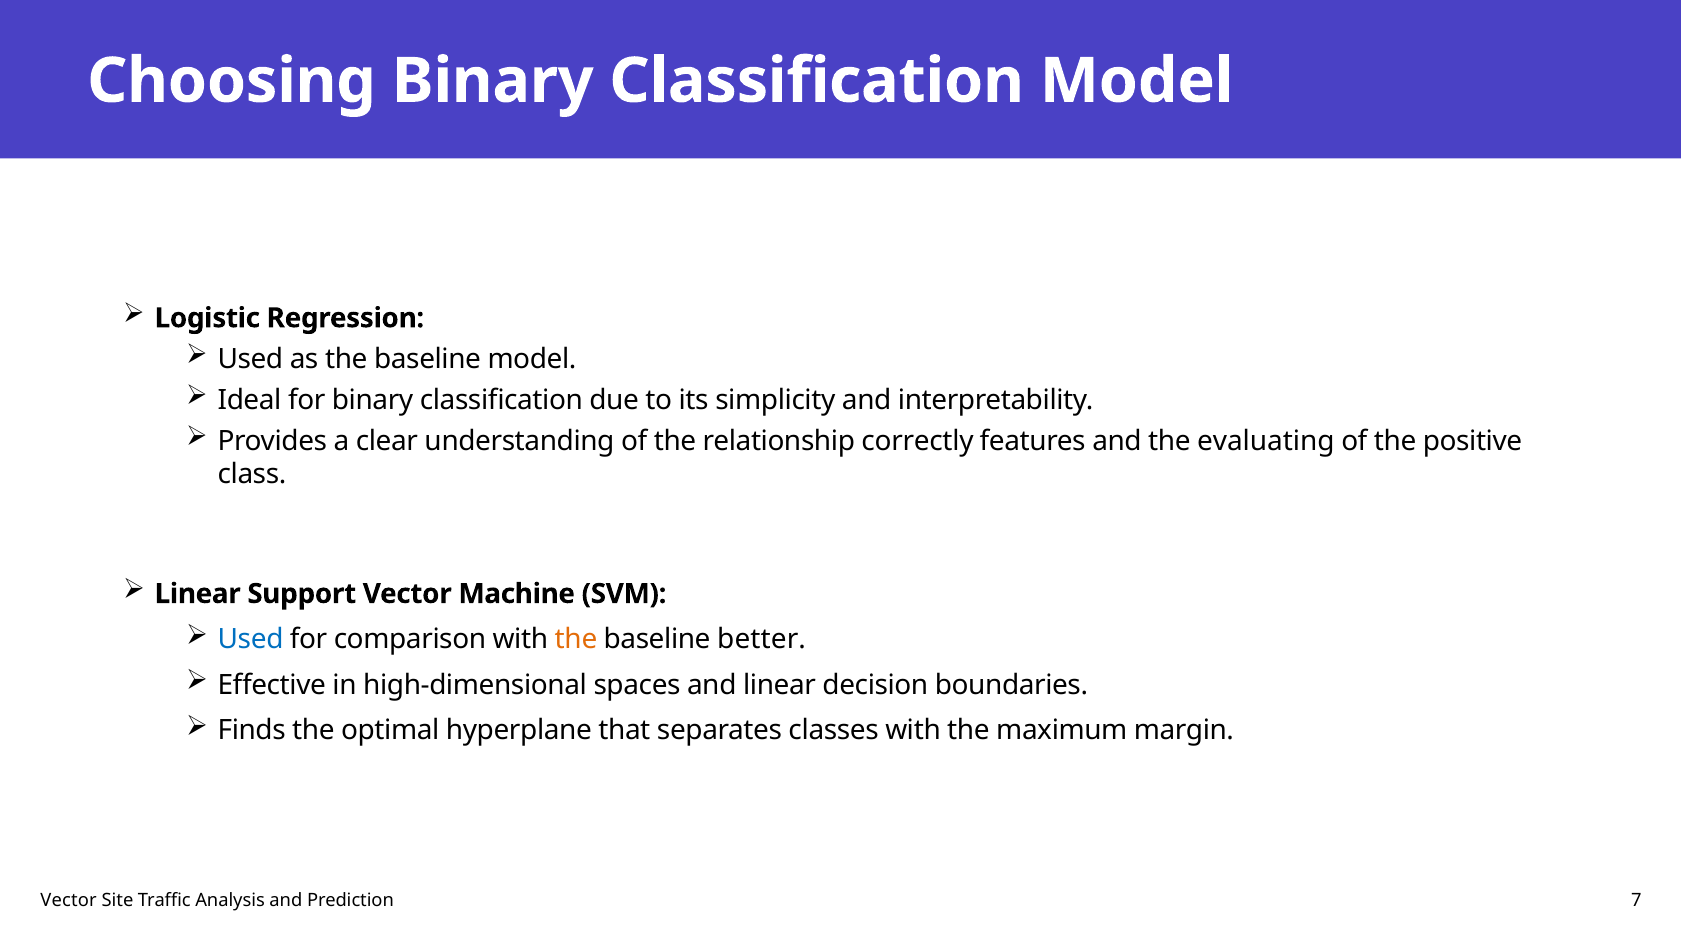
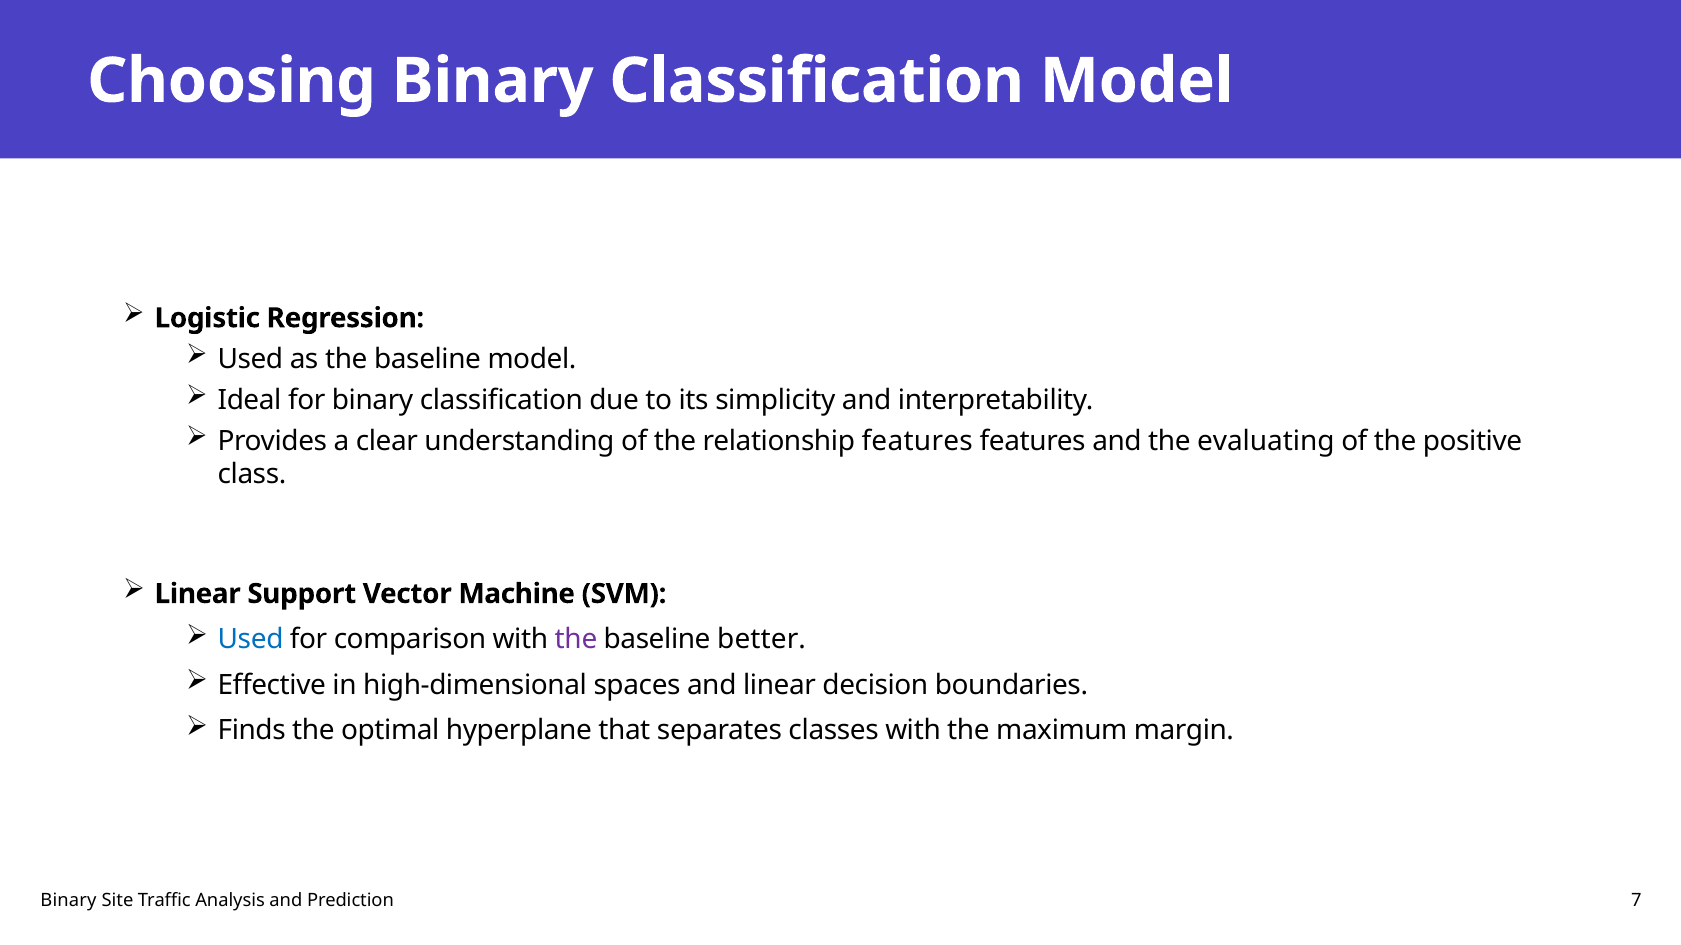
relationship correctly: correctly -> features
the at (576, 640) colour: orange -> purple
Vector at (69, 901): Vector -> Binary
